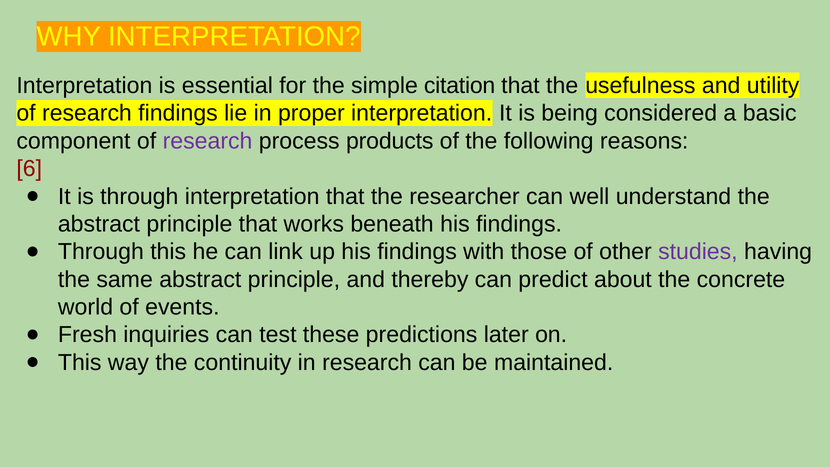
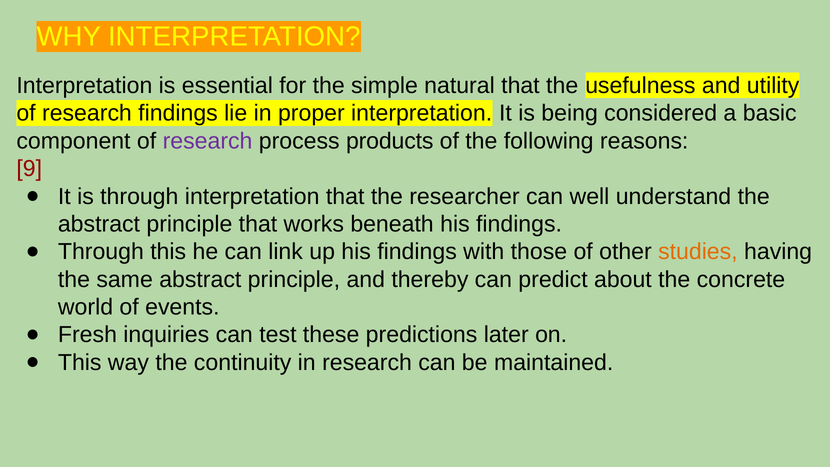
citation: citation -> natural
6: 6 -> 9
studies colour: purple -> orange
